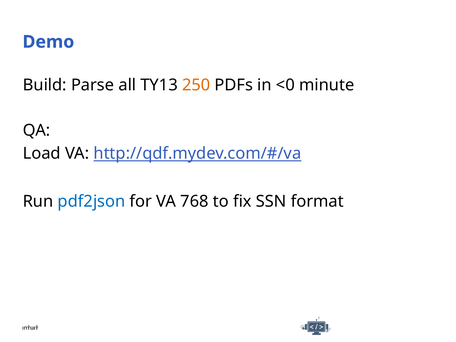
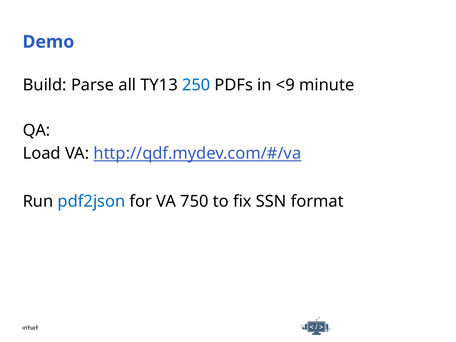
250 colour: orange -> blue
<0: <0 -> <9
768: 768 -> 750
